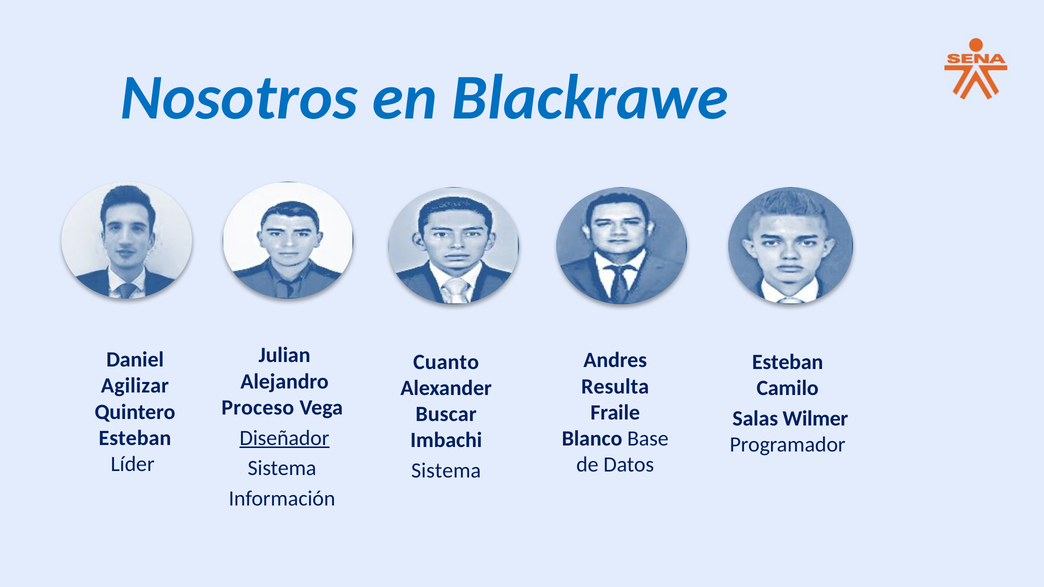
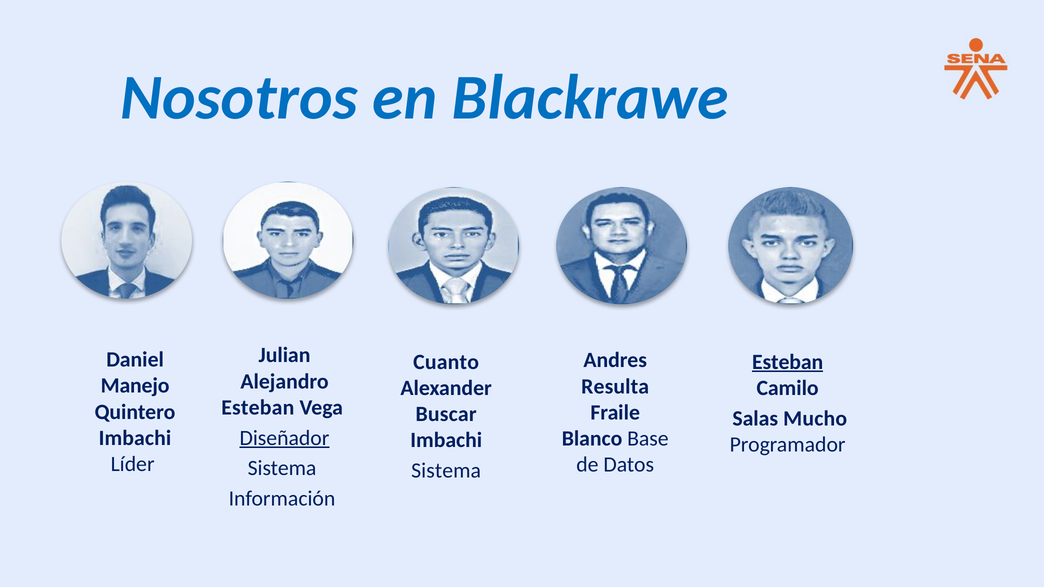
Esteban at (788, 362) underline: none -> present
Agilizar: Agilizar -> Manejo
Proceso at (258, 408): Proceso -> Esteban
Wilmer: Wilmer -> Mucho
Esteban at (135, 438): Esteban -> Imbachi
